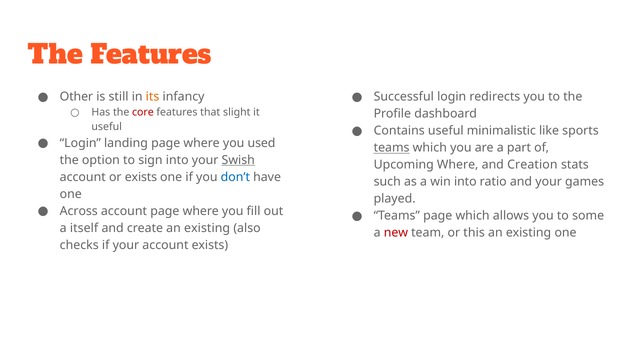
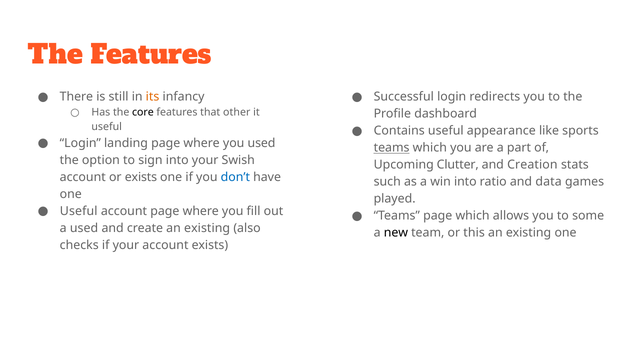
Other: Other -> There
core colour: red -> black
slight: slight -> other
minimalistic: minimalistic -> appearance
Swish underline: present -> none
Upcoming Where: Where -> Clutter
and your: your -> data
Across at (79, 211): Across -> Useful
a itself: itself -> used
new colour: red -> black
